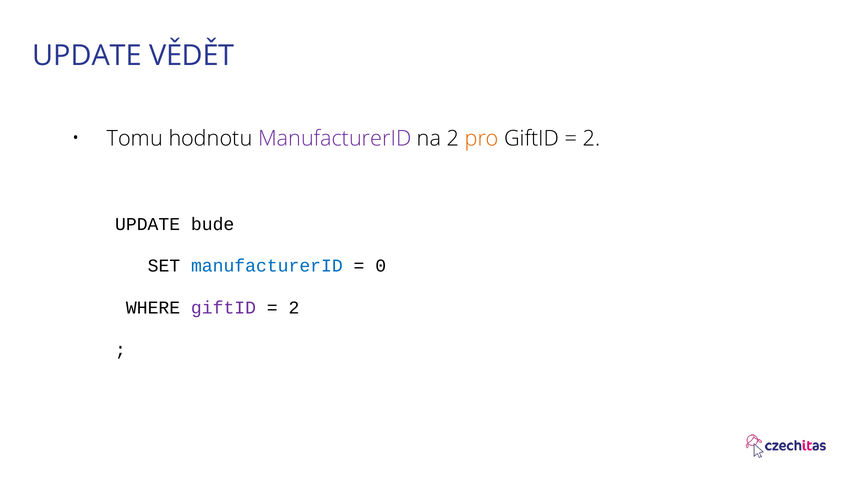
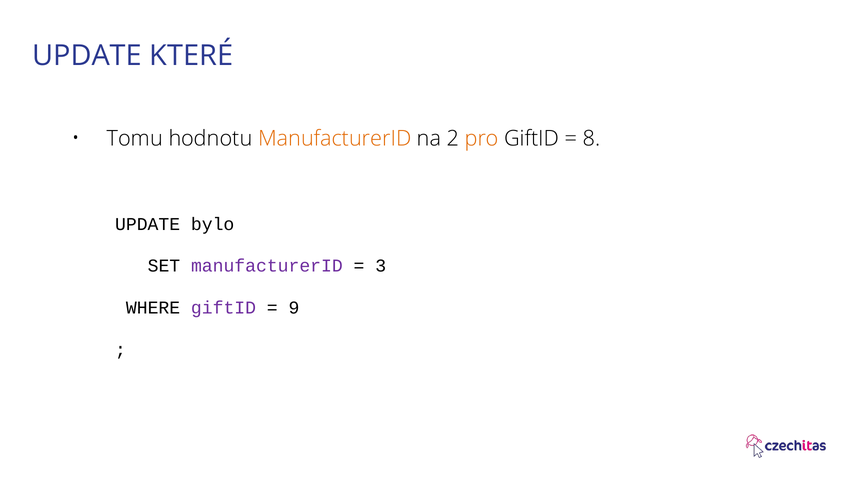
VĚDĚT: VĚDĚT -> KTERÉ
ManufacturerID at (335, 139) colour: purple -> orange
2 at (592, 139): 2 -> 8
bude: bude -> bylo
manufacturerID at (267, 266) colour: blue -> purple
0: 0 -> 3
2 at (294, 308): 2 -> 9
